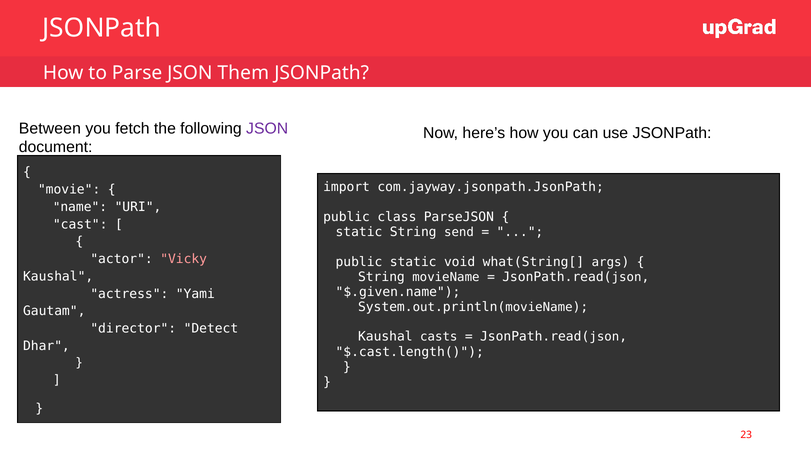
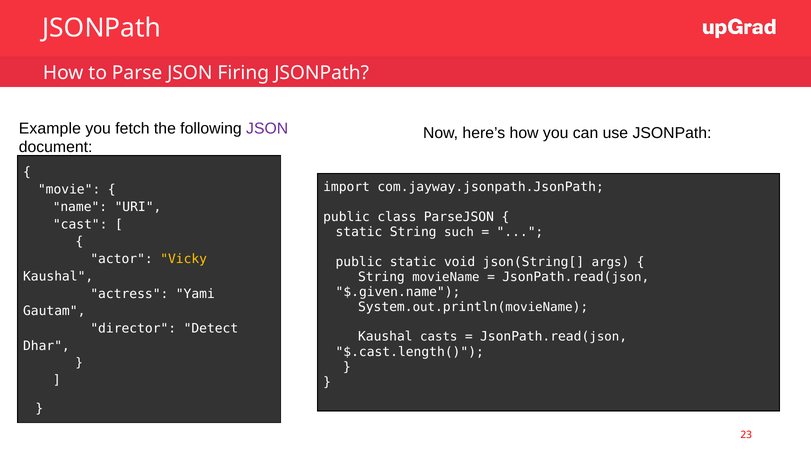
Them: Them -> Firing
Between: Between -> Example
send: send -> such
Vicky colour: pink -> yellow
what(String[: what(String[ -> json(String[
